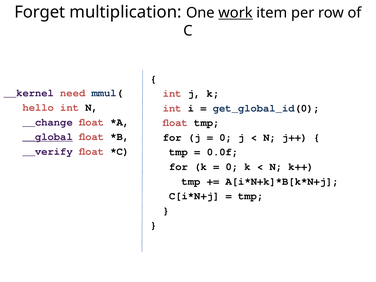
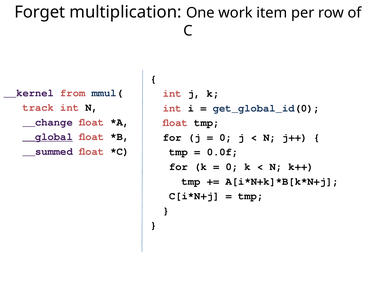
work underline: present -> none
need: need -> from
hello: hello -> track
__verify: __verify -> __summed
